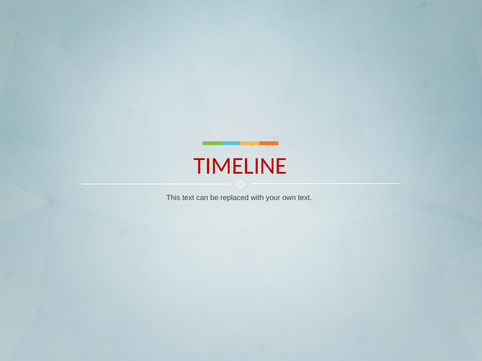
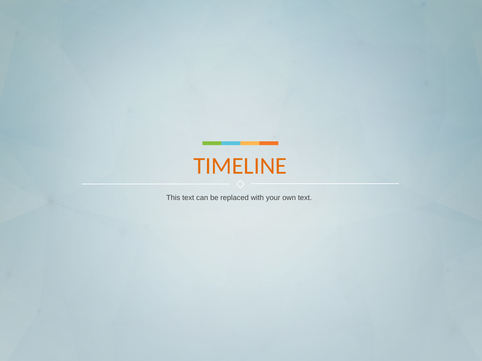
TIMELINE colour: red -> orange
